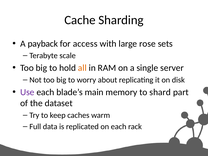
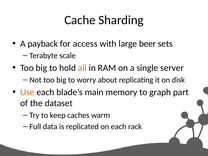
rose: rose -> beer
Use colour: purple -> orange
shard: shard -> graph
